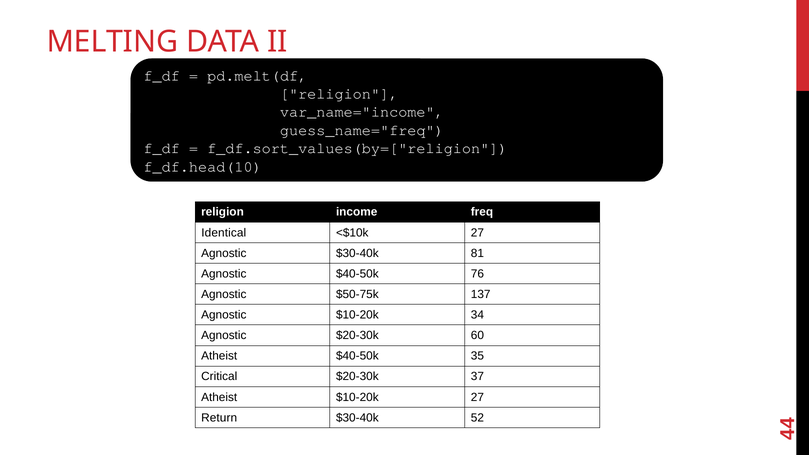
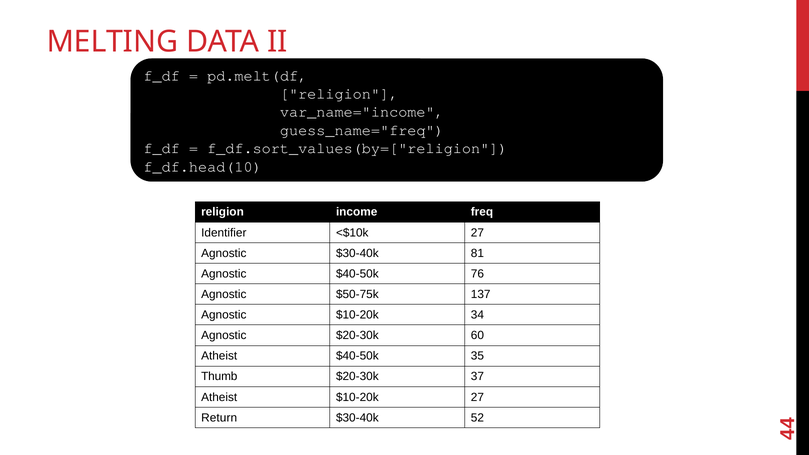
Identical: Identical -> Identifier
Critical: Critical -> Thumb
